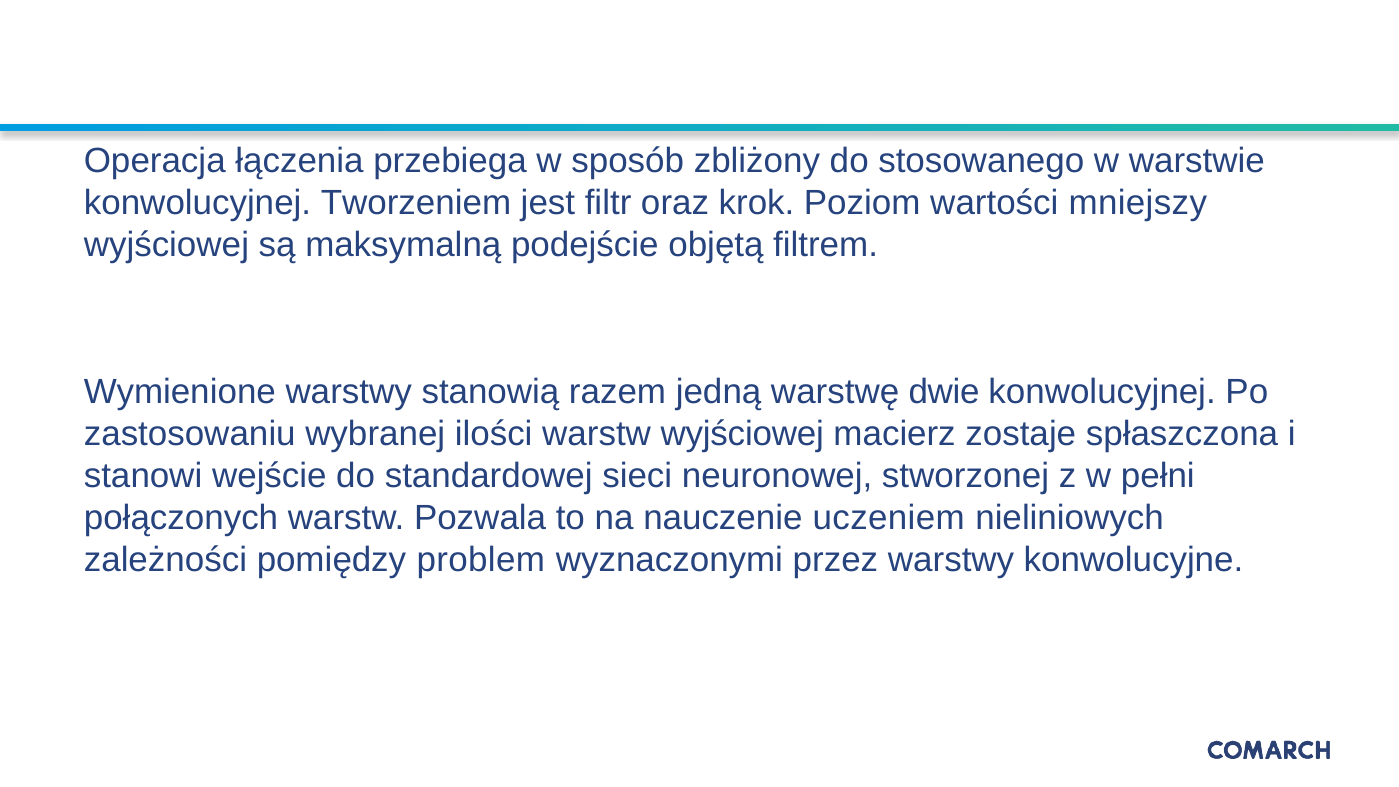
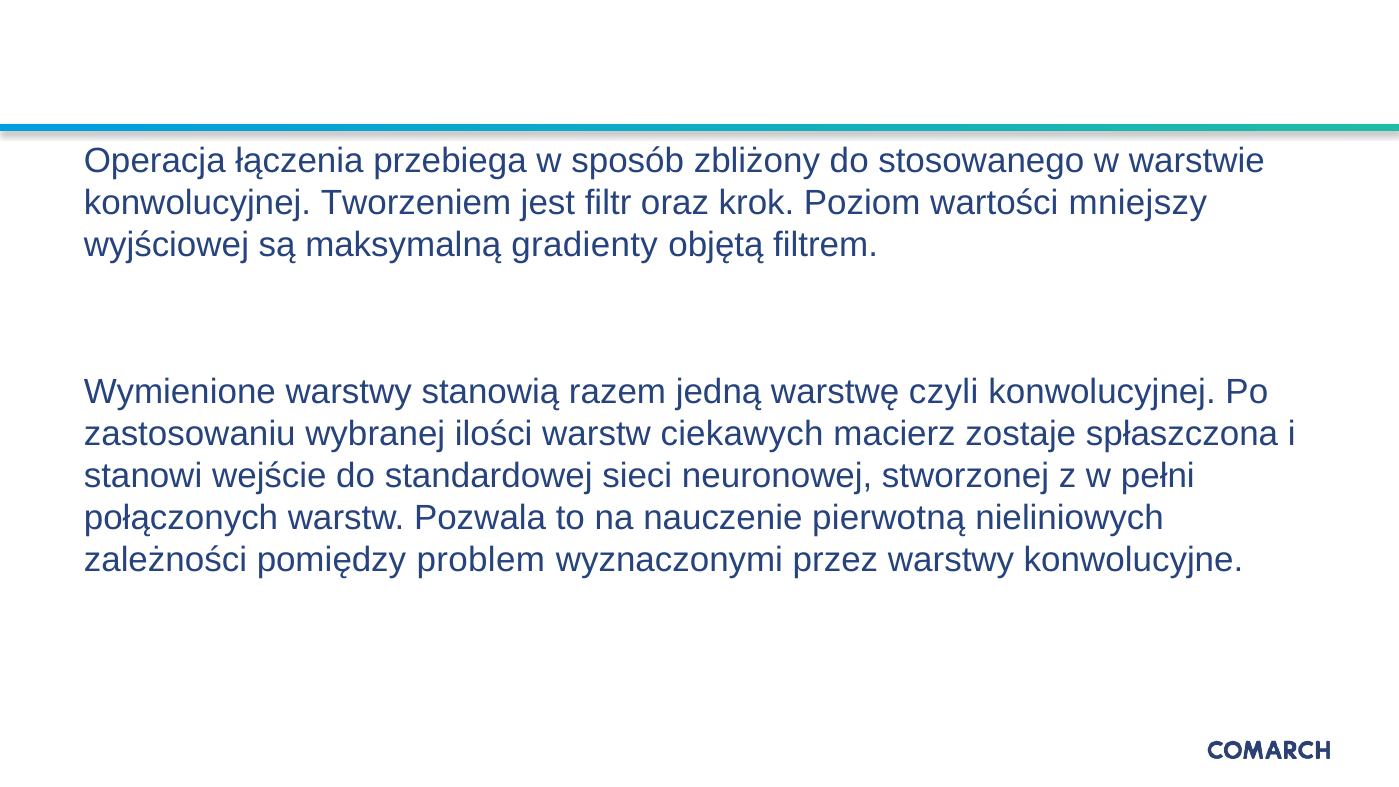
podejście: podejście -> gradienty
dwie: dwie -> czyli
warstw wyjściowej: wyjściowej -> ciekawych
uczeniem: uczeniem -> pierwotną
